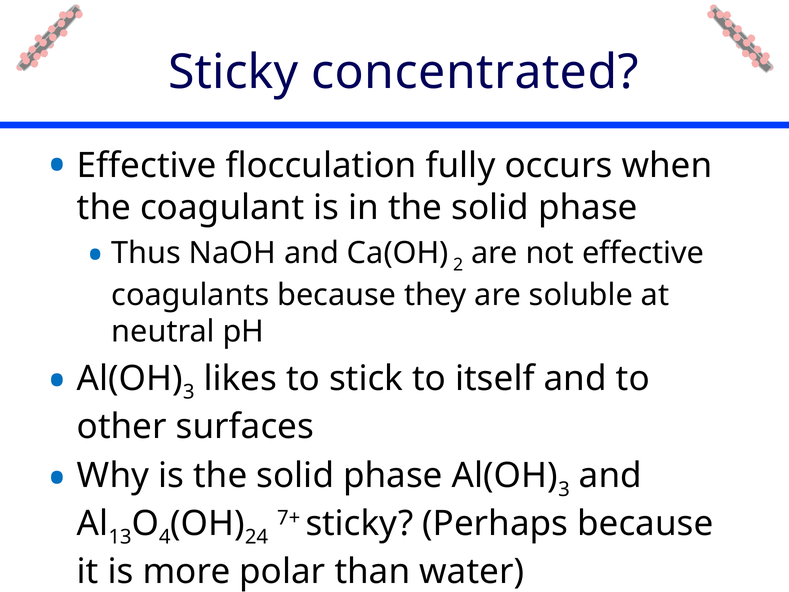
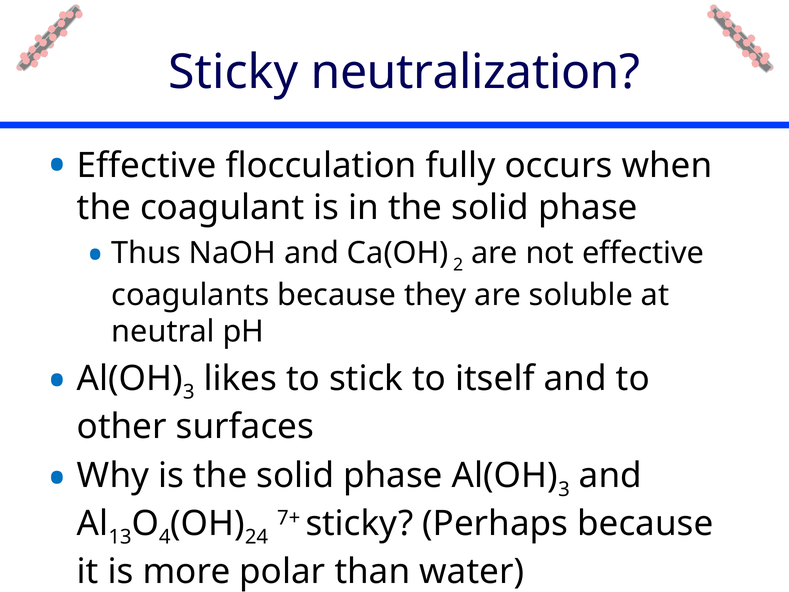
concentrated: concentrated -> neutralization
